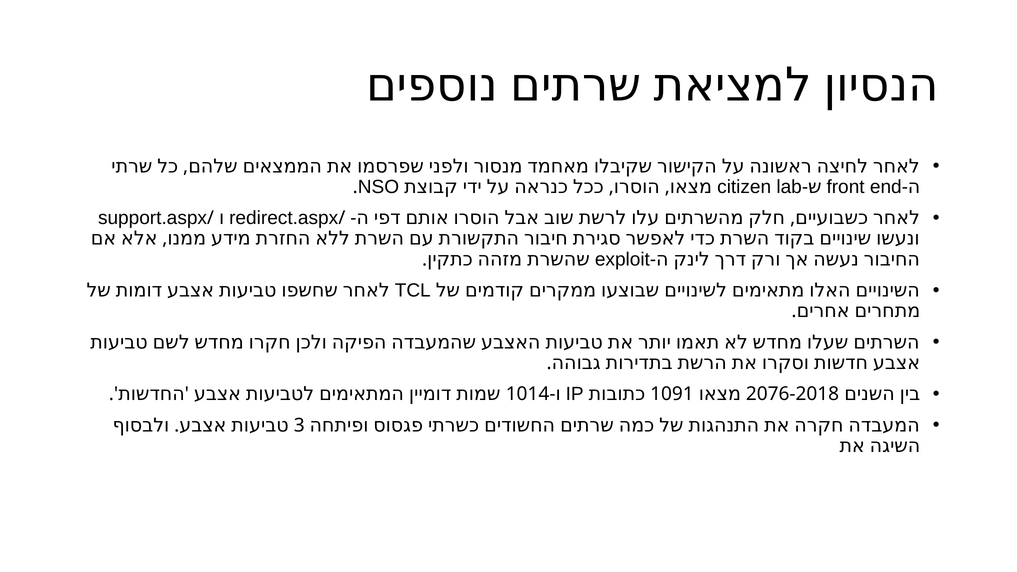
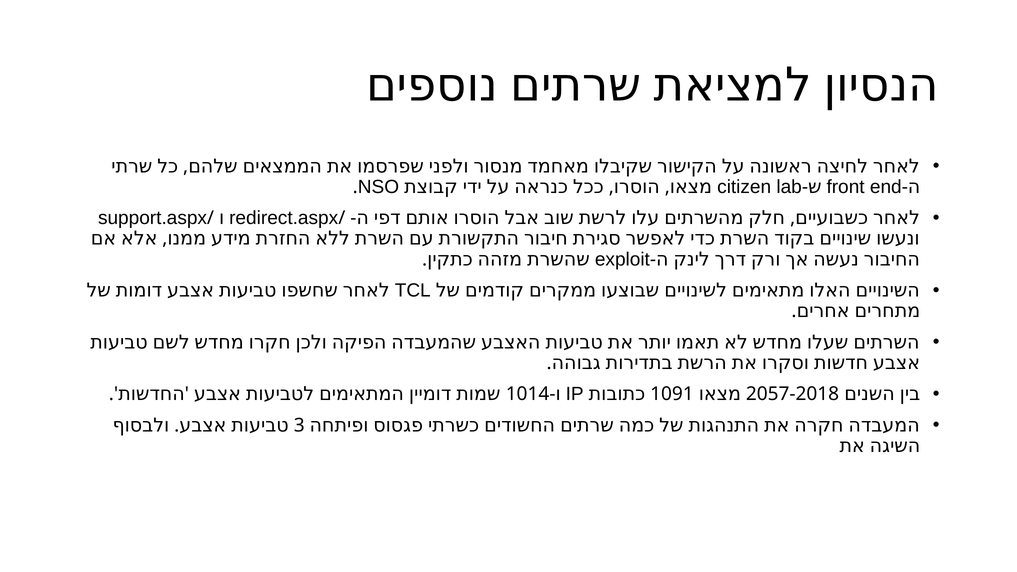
2076-2018: 2076-2018 -> 2057-2018
